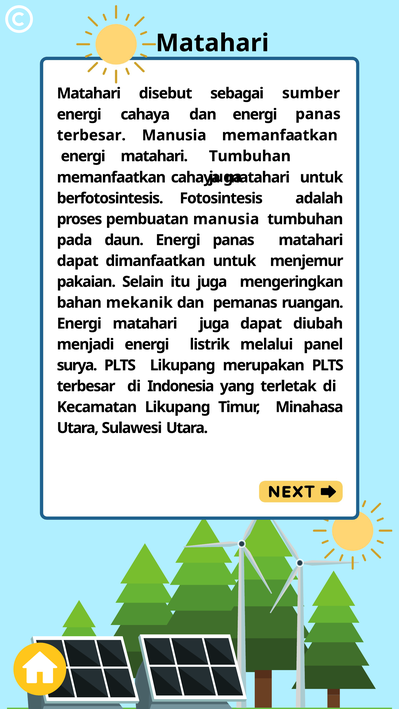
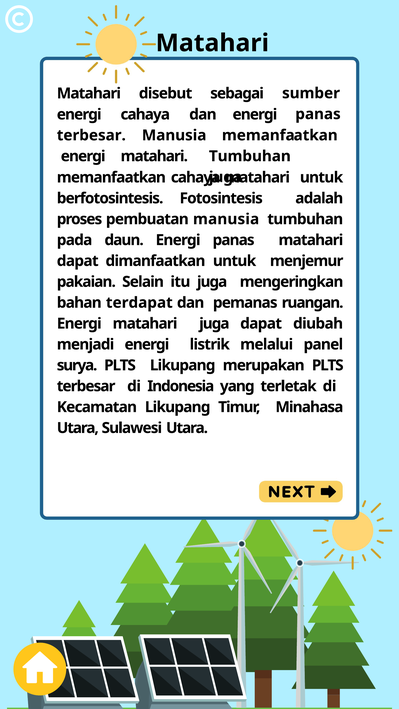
mekanik: mekanik -> terdapat
